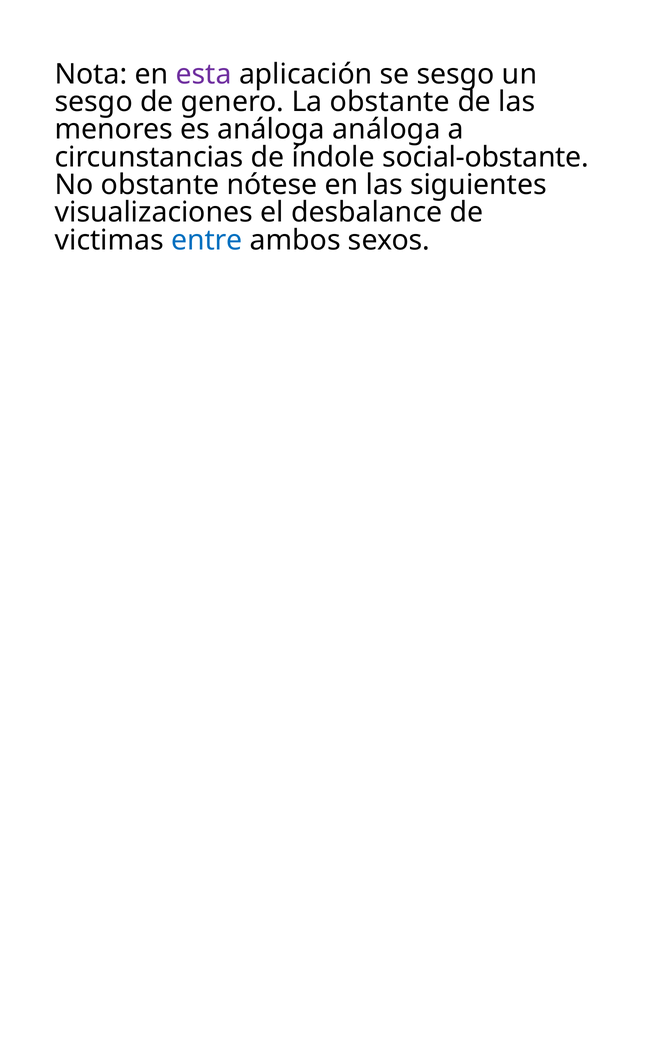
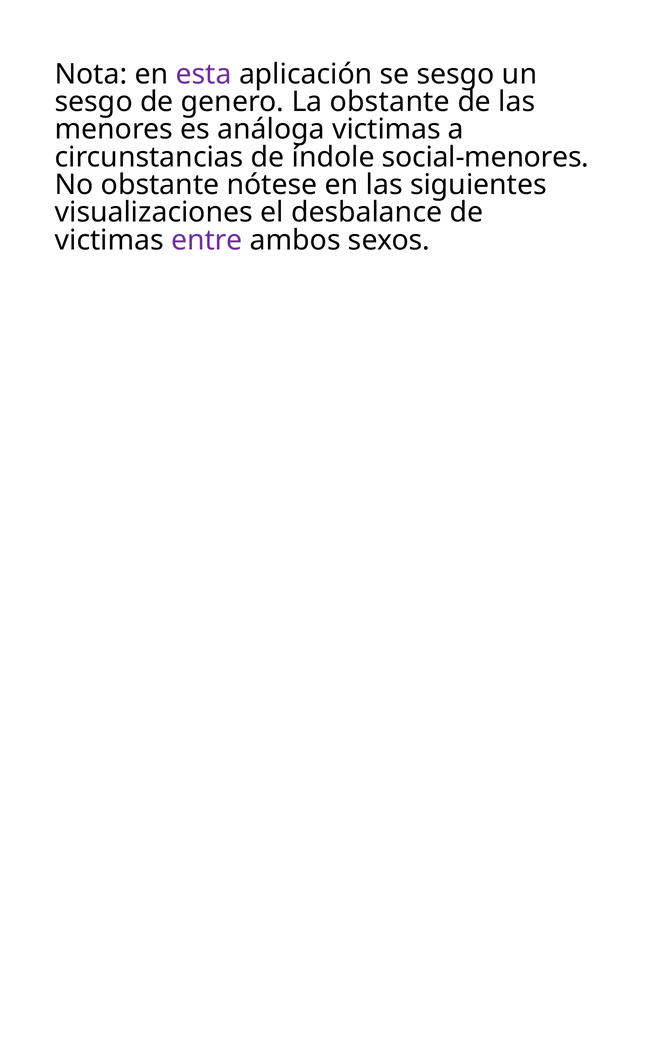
análoga análoga: análoga -> victimas
social-obstante: social-obstante -> social-menores
entre colour: blue -> purple
